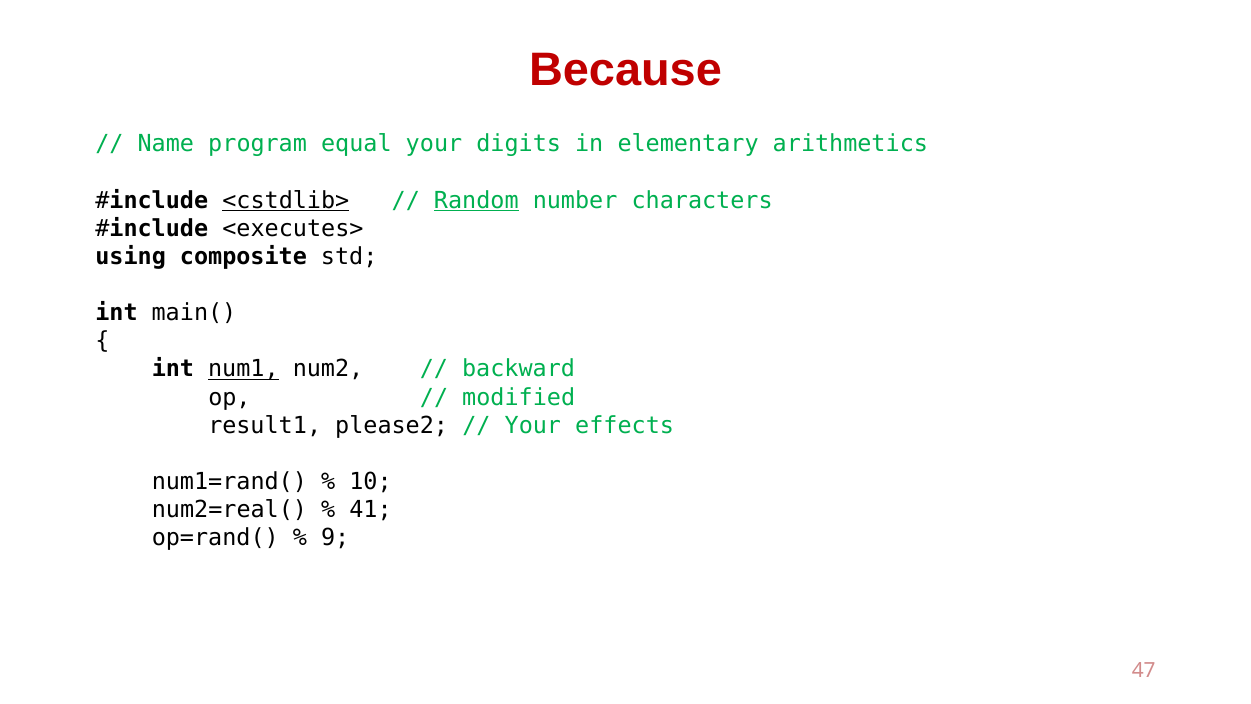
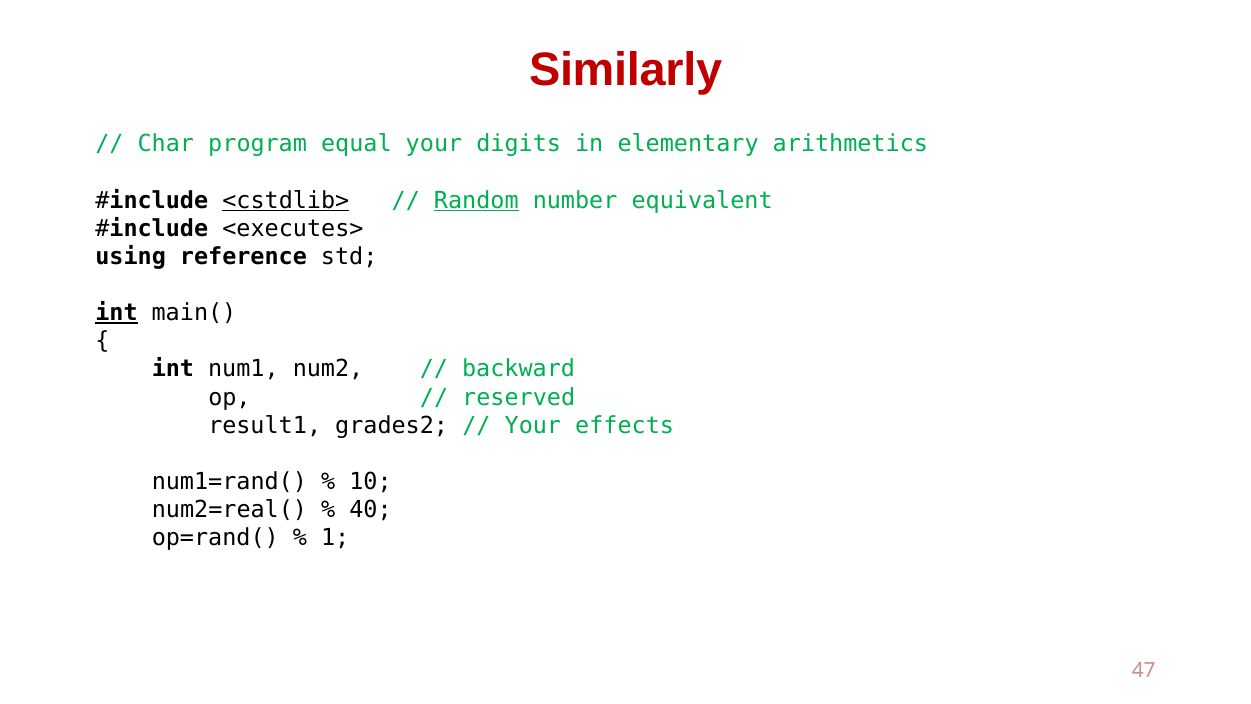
Because: Because -> Similarly
Name: Name -> Char
characters: characters -> equivalent
composite: composite -> reference
int at (117, 313) underline: none -> present
num1 underline: present -> none
modified: modified -> reserved
please2: please2 -> grades2
41: 41 -> 40
9: 9 -> 1
